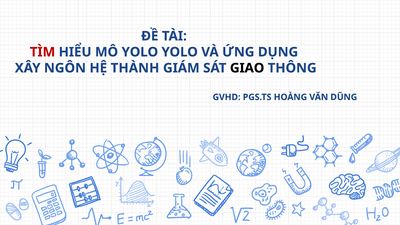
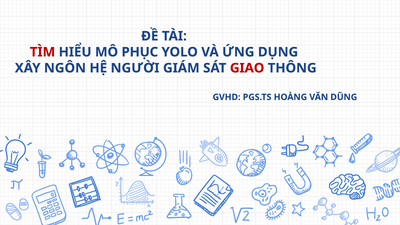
MÔ YOLO: YOLO -> PHỤC
THÀNH: THÀNH -> NGƯỜI
GIAO colour: black -> red
